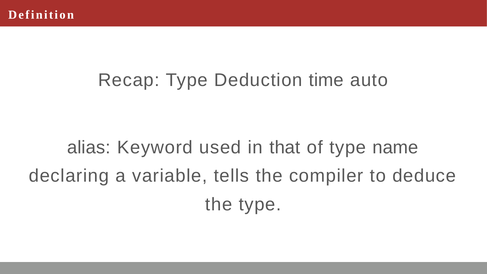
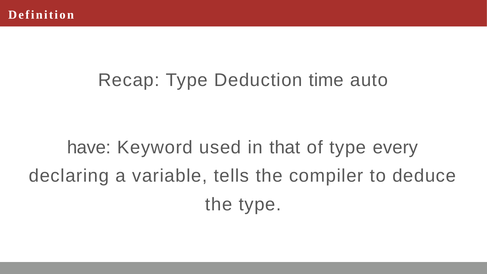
alias: alias -> have
name: name -> every
